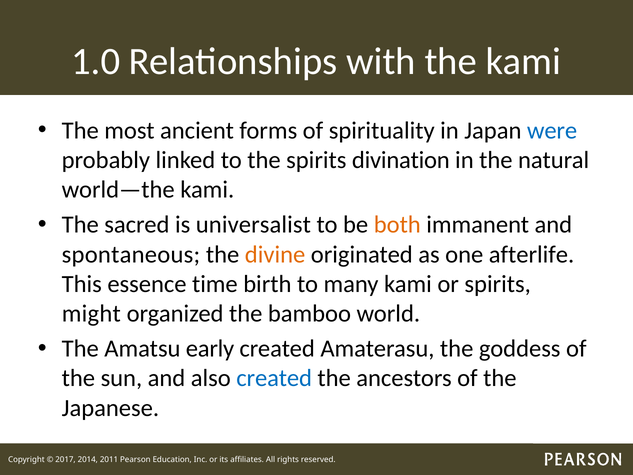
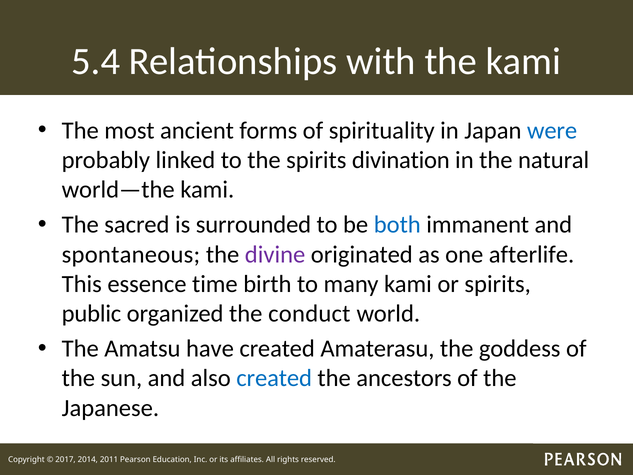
1.0: 1.0 -> 5.4
universalist: universalist -> surrounded
both colour: orange -> blue
divine colour: orange -> purple
might: might -> public
bamboo: bamboo -> conduct
early: early -> have
